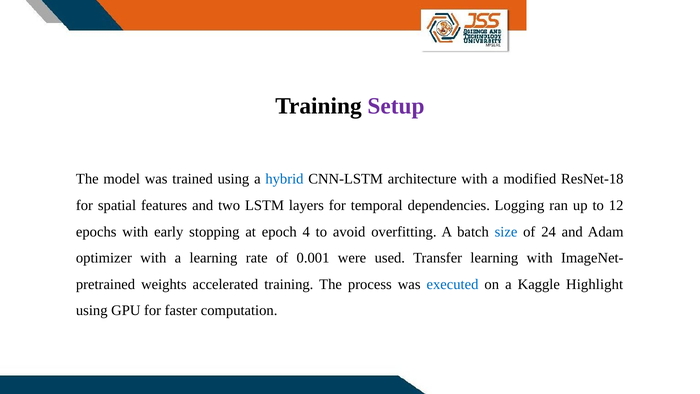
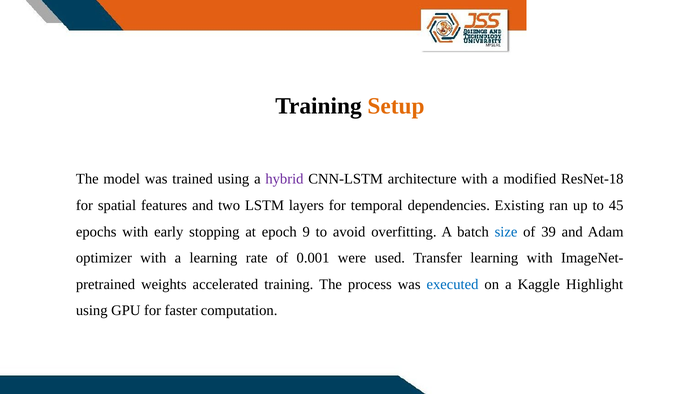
Setup colour: purple -> orange
hybrid colour: blue -> purple
Logging: Logging -> Existing
12: 12 -> 45
4: 4 -> 9
24: 24 -> 39
